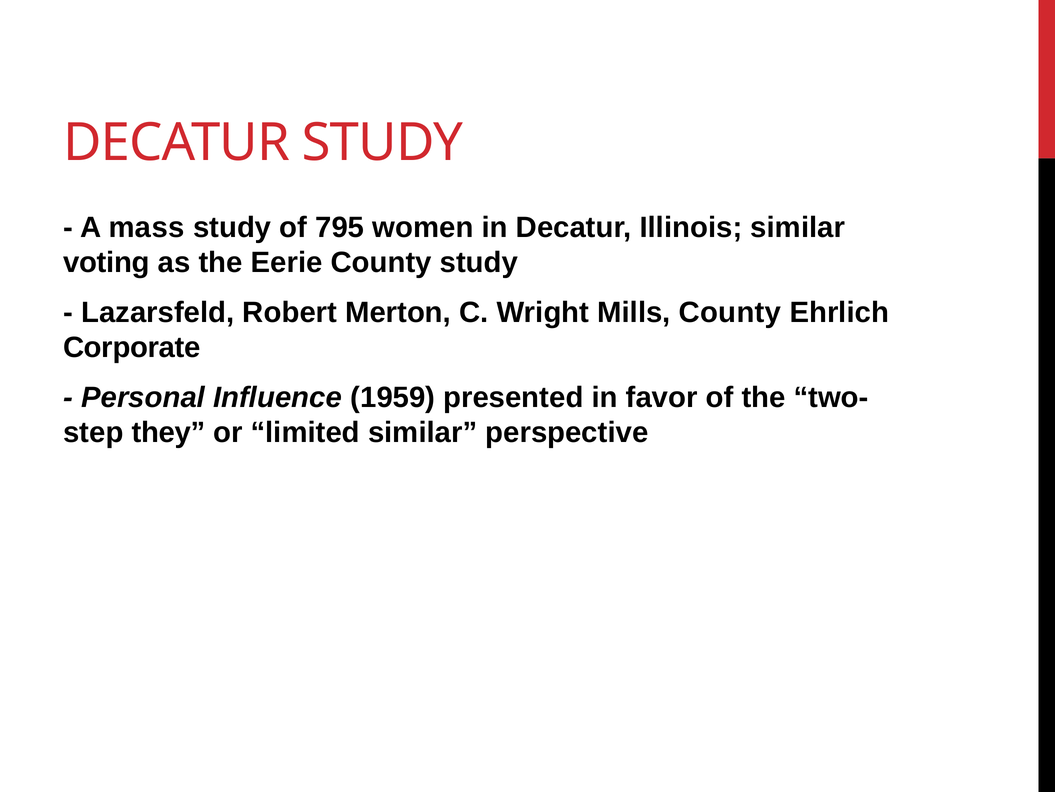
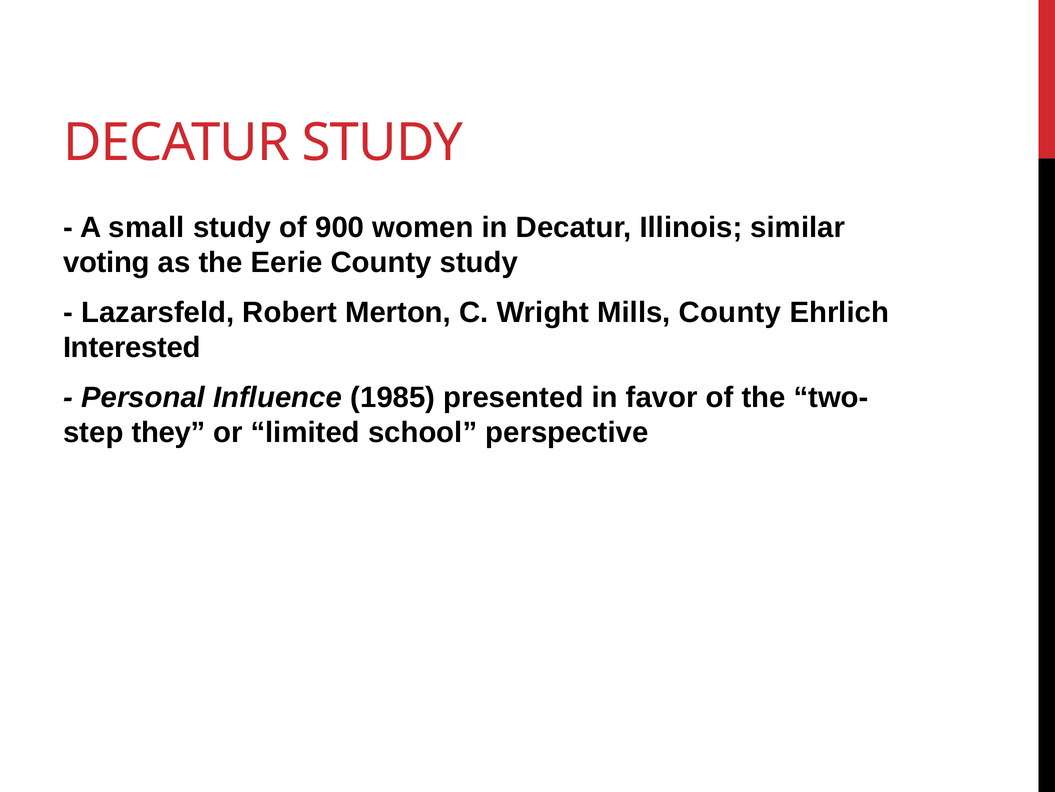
mass: mass -> small
795: 795 -> 900
Corporate: Corporate -> Interested
1959: 1959 -> 1985
limited similar: similar -> school
